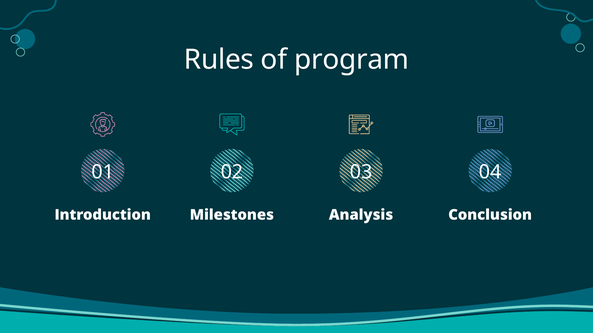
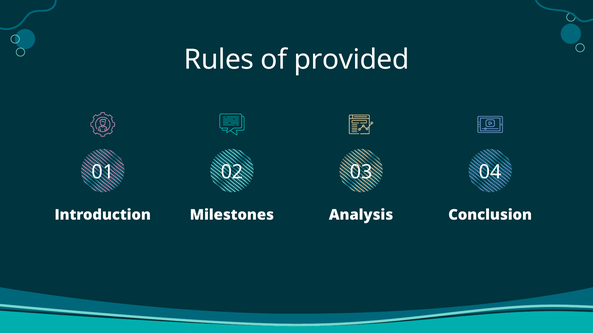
program: program -> provided
